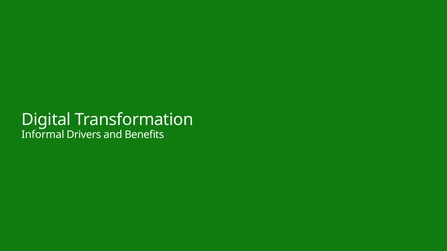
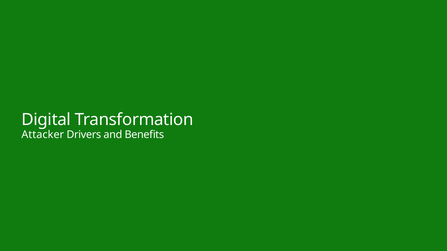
Informal: Informal -> Attacker
